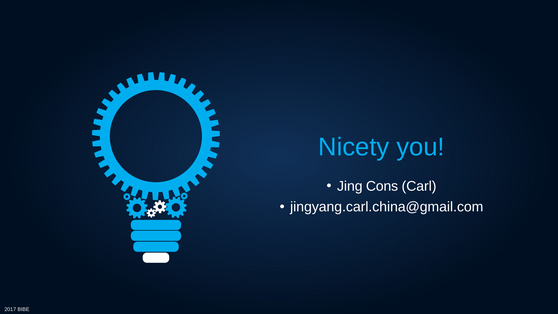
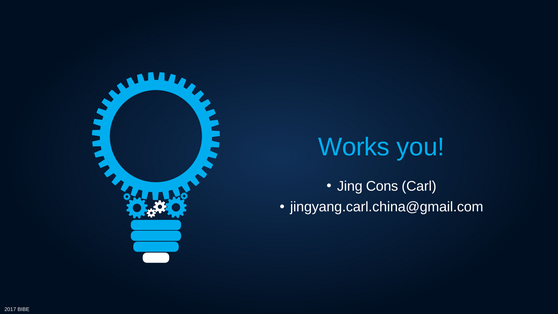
Nicety: Nicety -> Works
